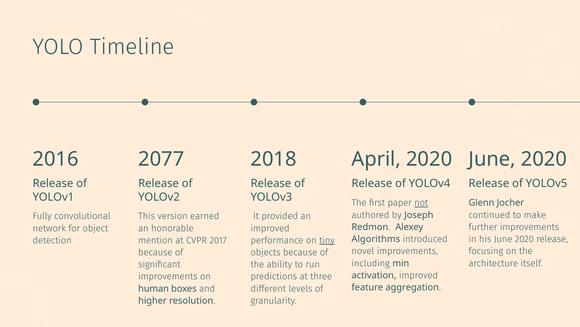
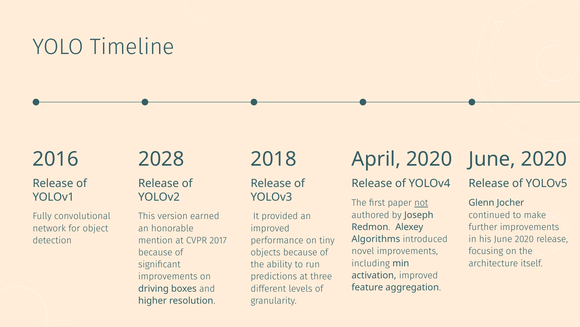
2077: 2077 -> 2028
tiny underline: present -> none
human: human -> driving
